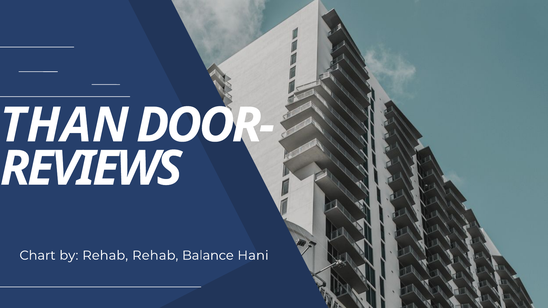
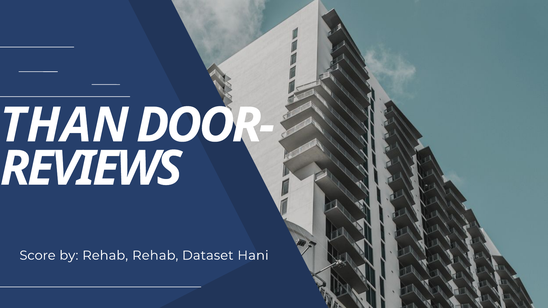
Chart: Chart -> Score
Balance: Balance -> Dataset
